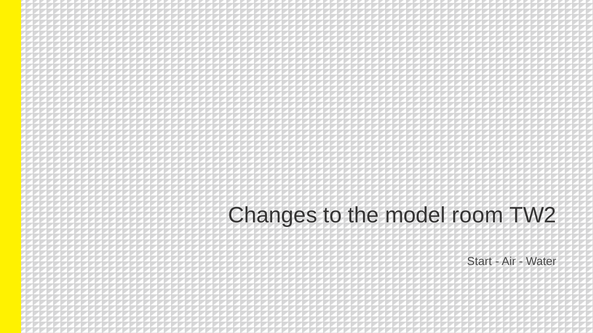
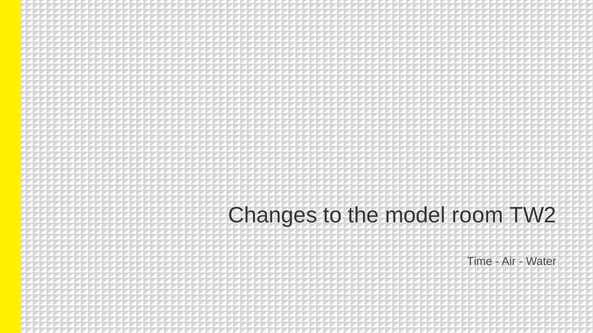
Start: Start -> Time
